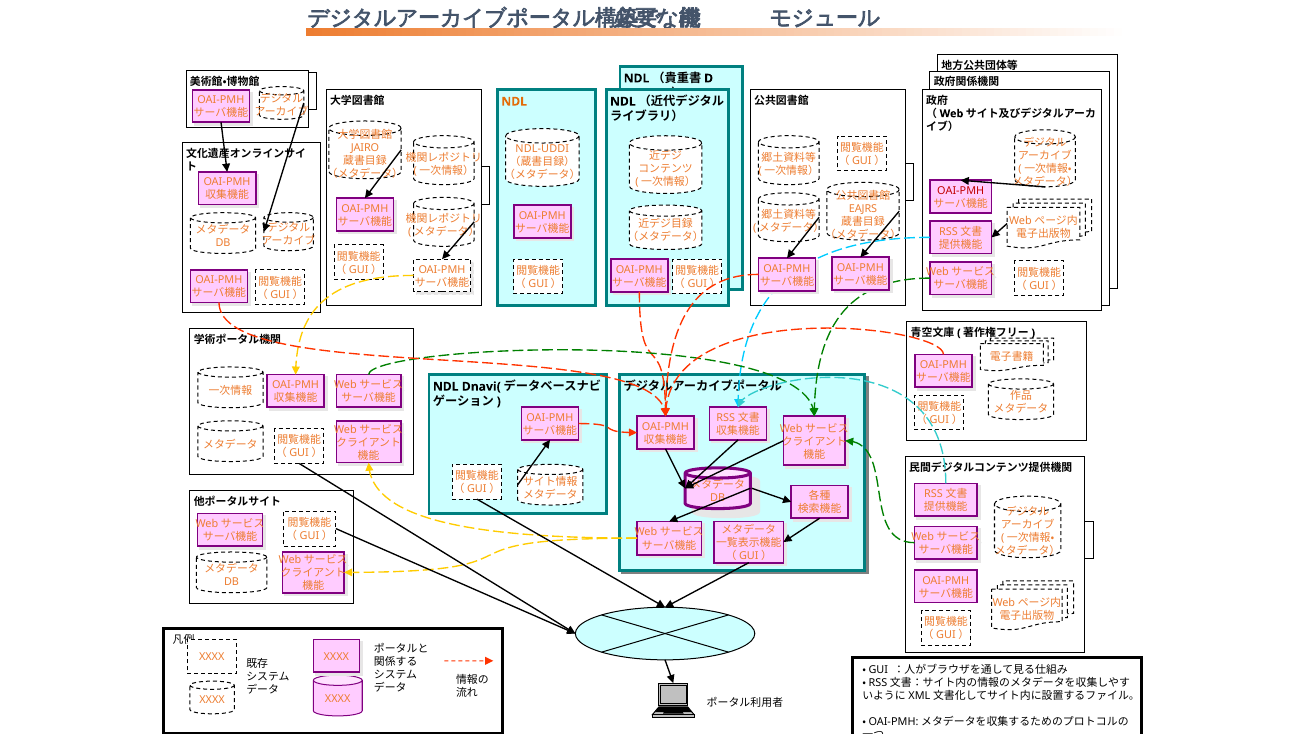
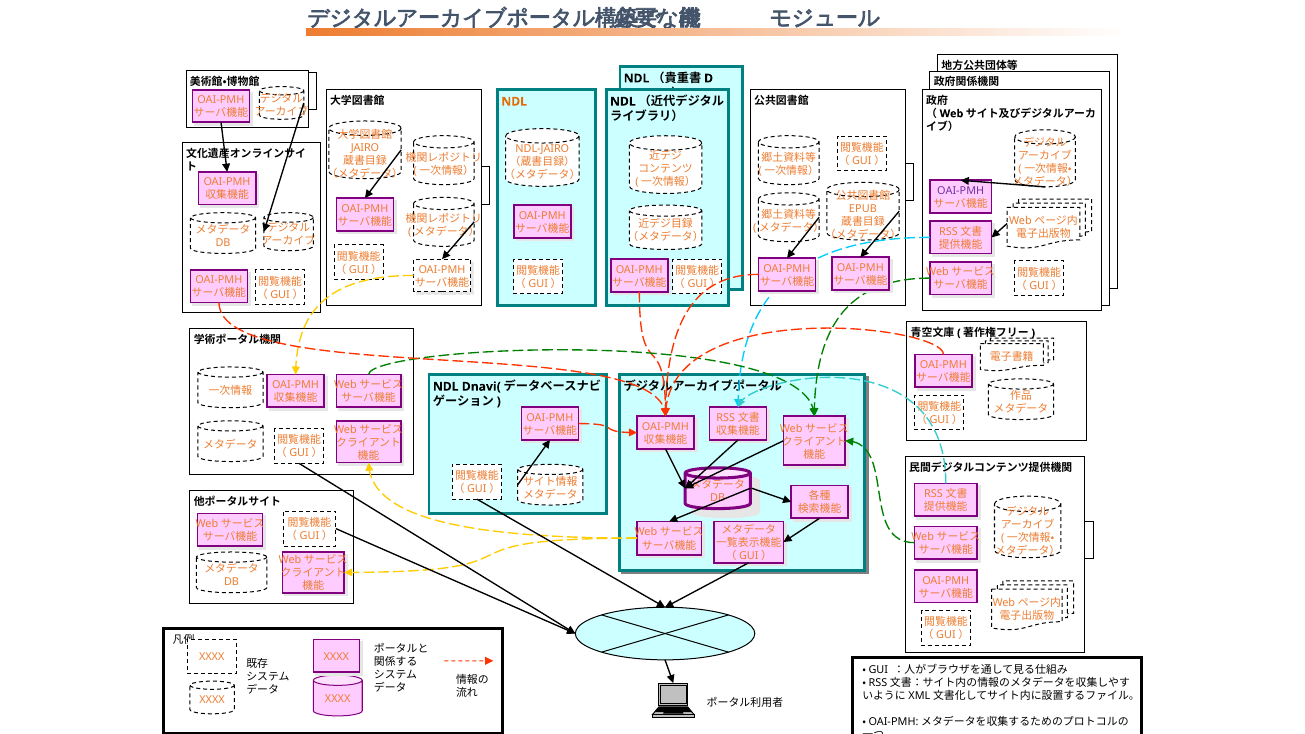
NDL-UDDI: NDL-UDDI -> NDL-JAIRO
OAI-PMH at (961, 191) colour: red -> purple
EAJRS: EAJRS -> EPUB
